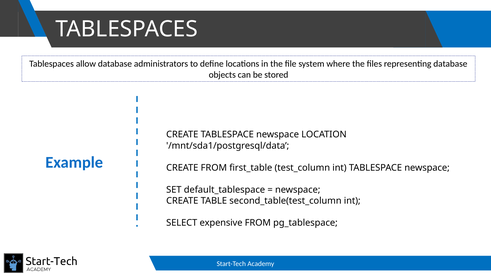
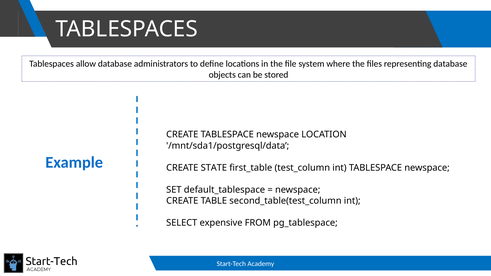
CREATE FROM: FROM -> STATE
